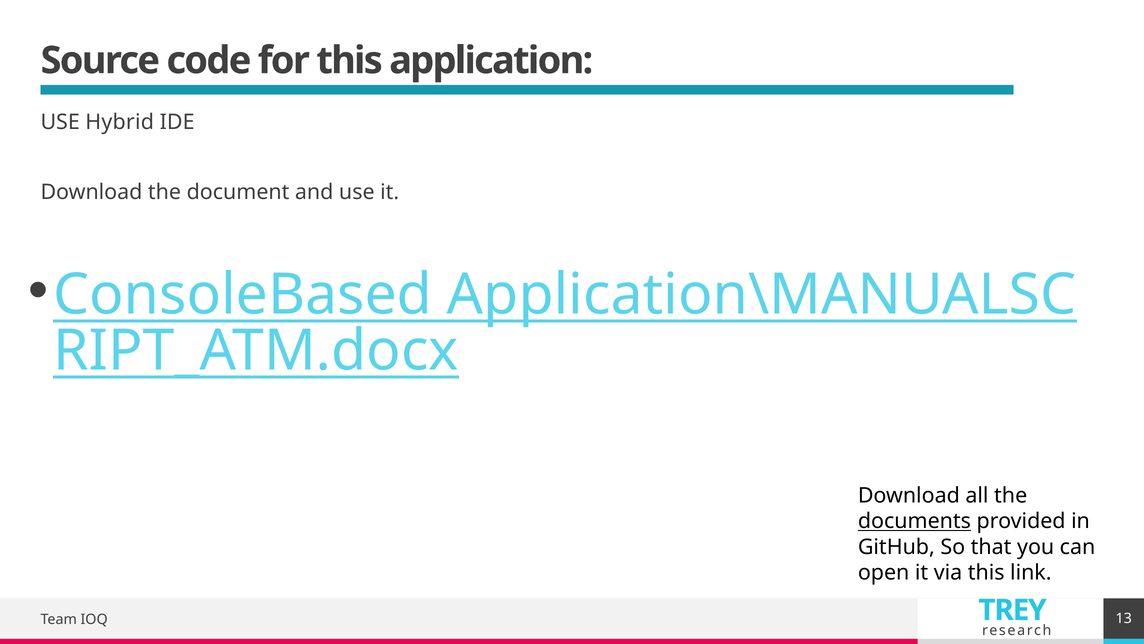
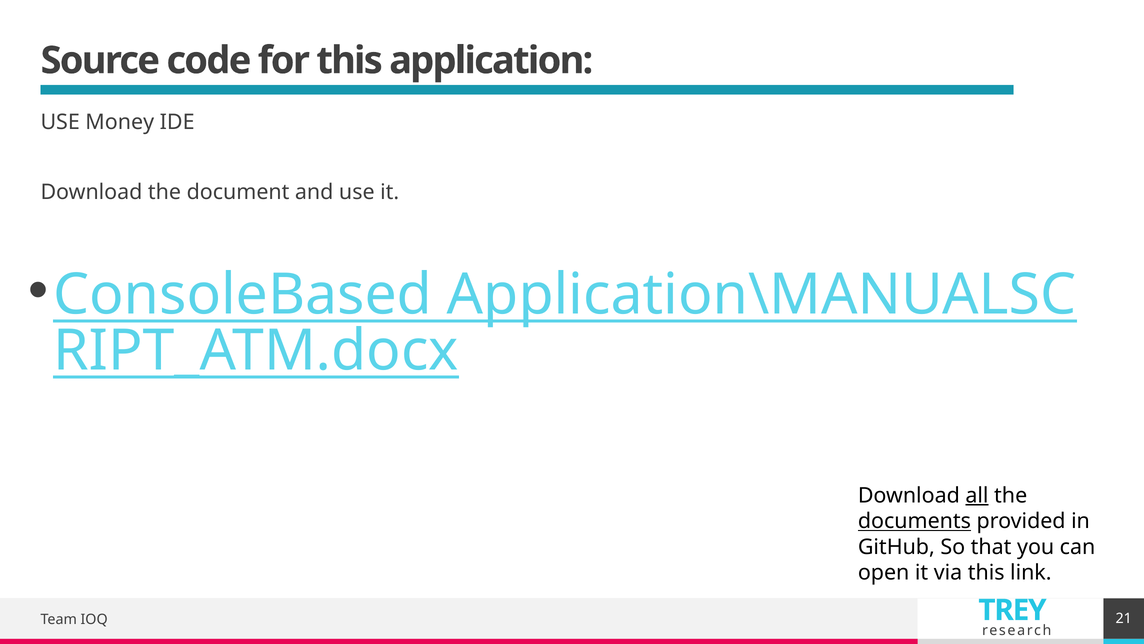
Hybrid: Hybrid -> Money
all underline: none -> present
13: 13 -> 21
